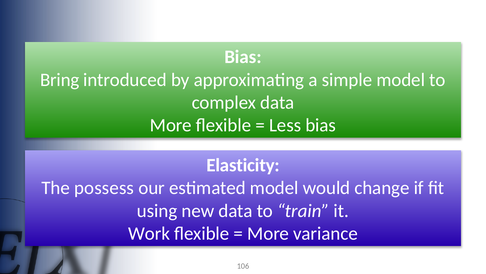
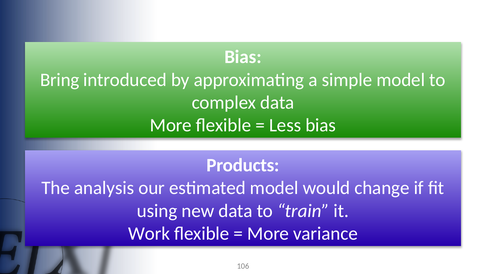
Elasticity: Elasticity -> Products
possess: possess -> analysis
